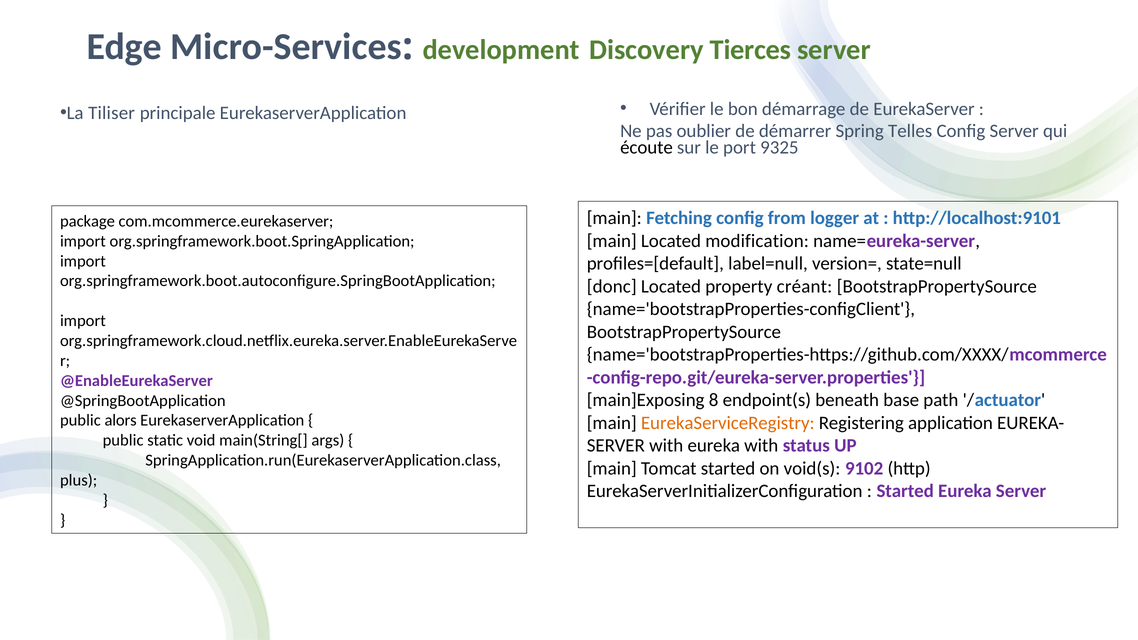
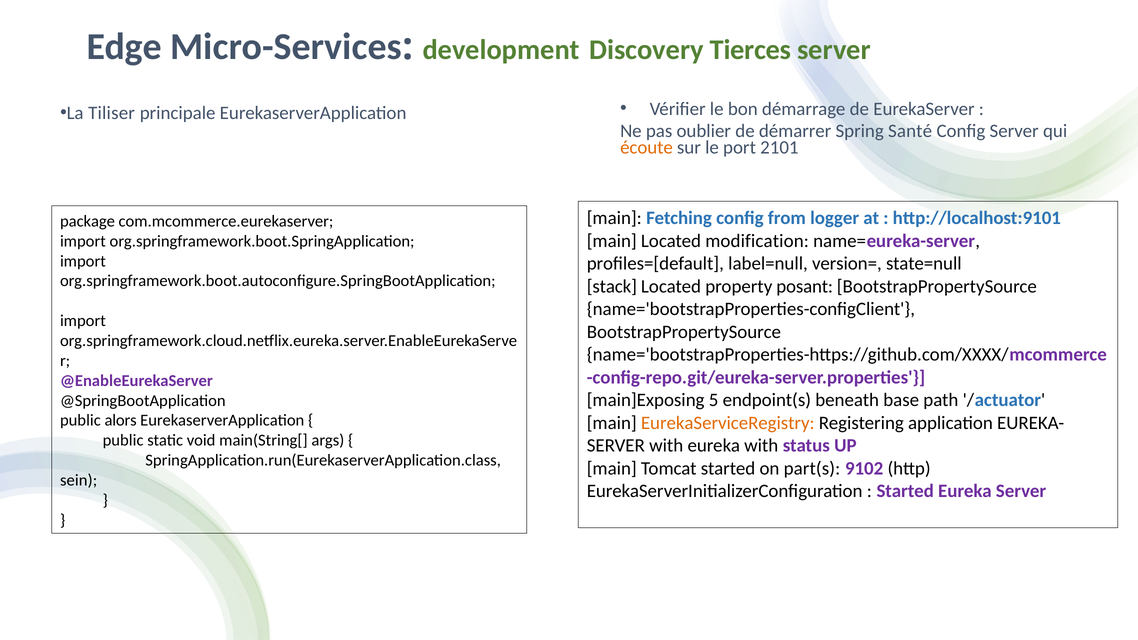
Telles: Telles -> Santé
écoute colour: black -> orange
9325: 9325 -> 2101
donc: donc -> stack
créant: créant -> posant
8: 8 -> 5
void(s: void(s -> part(s
plus: plus -> sein
